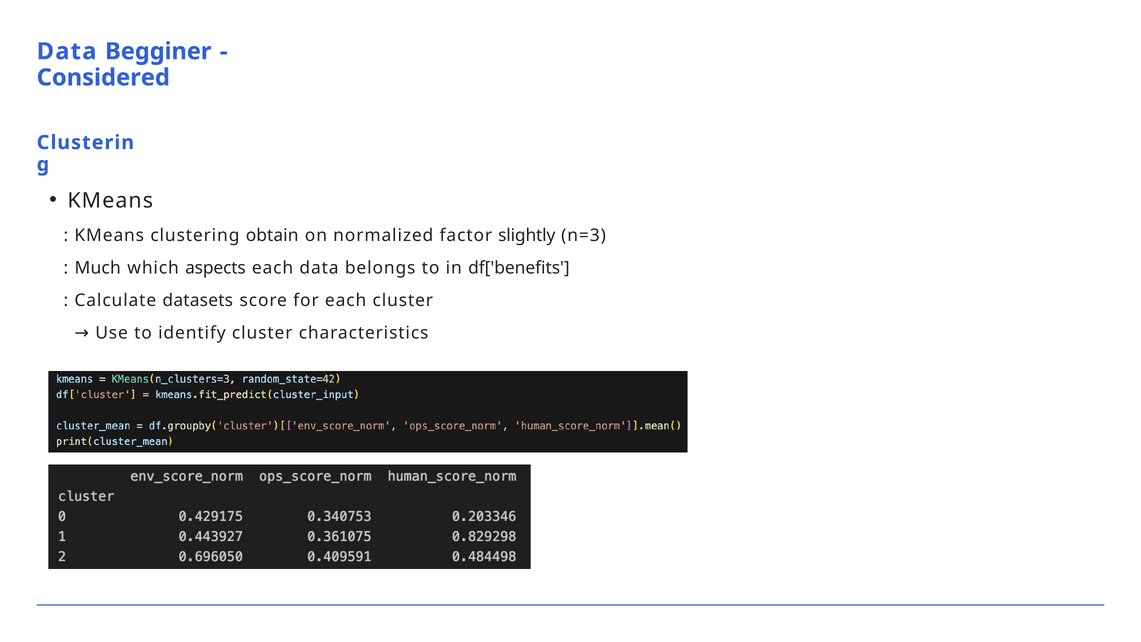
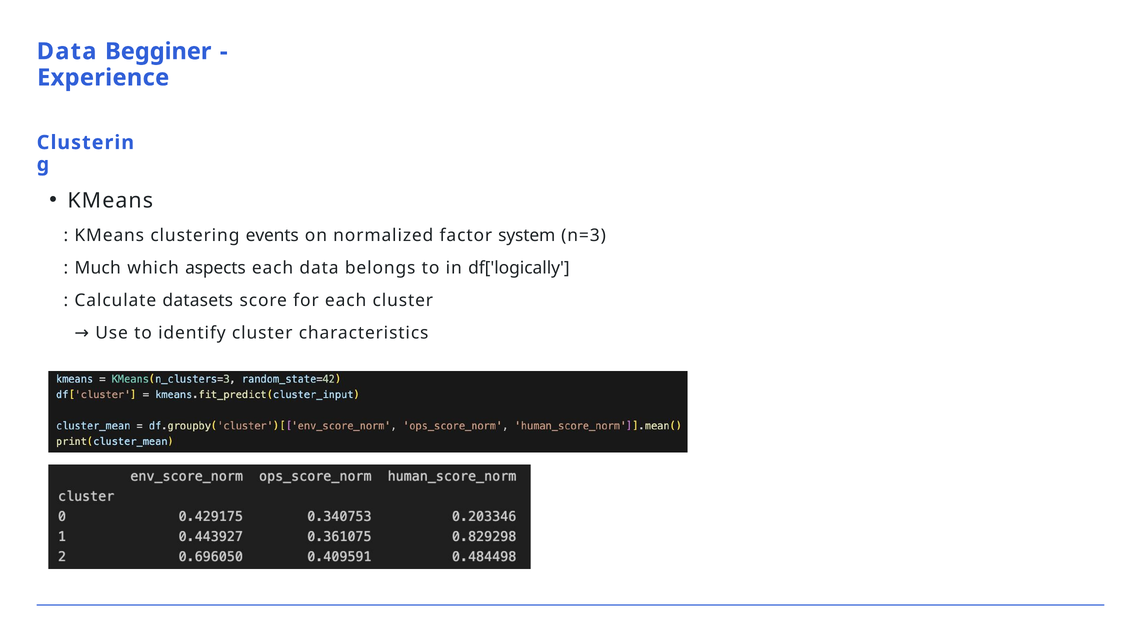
Considered: Considered -> Experience
obtain: obtain -> events
slightly: slightly -> system
df['benefits: df['benefits -> df['logically
